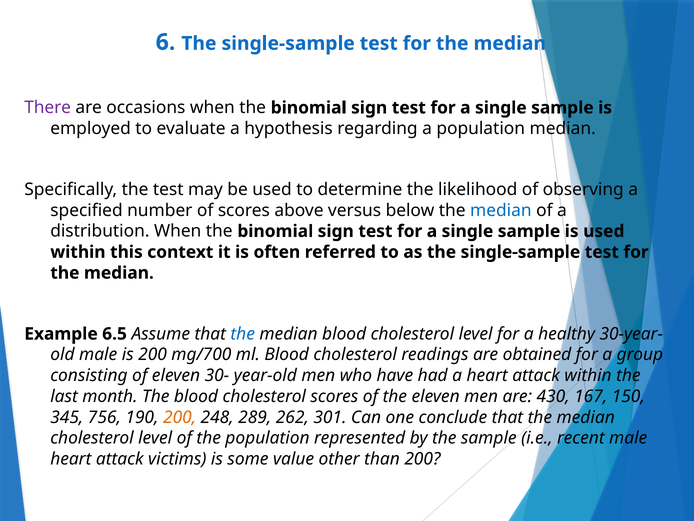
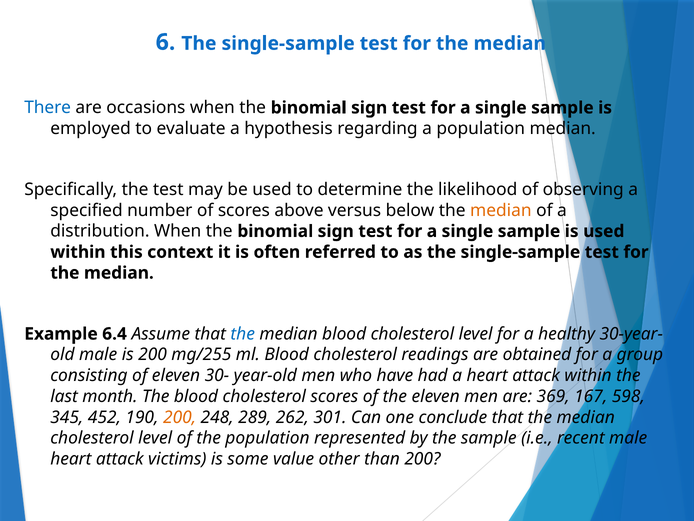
There colour: purple -> blue
median at (501, 210) colour: blue -> orange
6.5: 6.5 -> 6.4
mg/700: mg/700 -> mg/255
430: 430 -> 369
150: 150 -> 598
756: 756 -> 452
